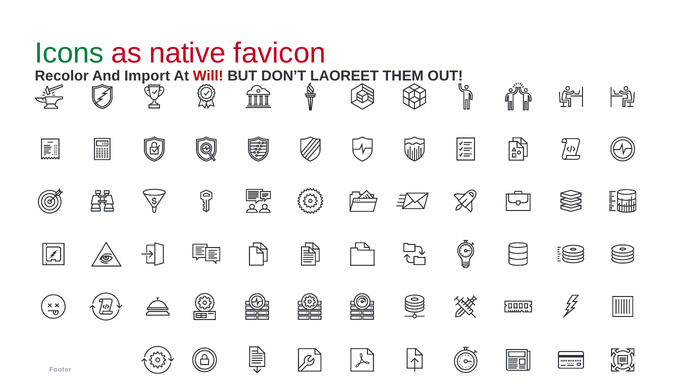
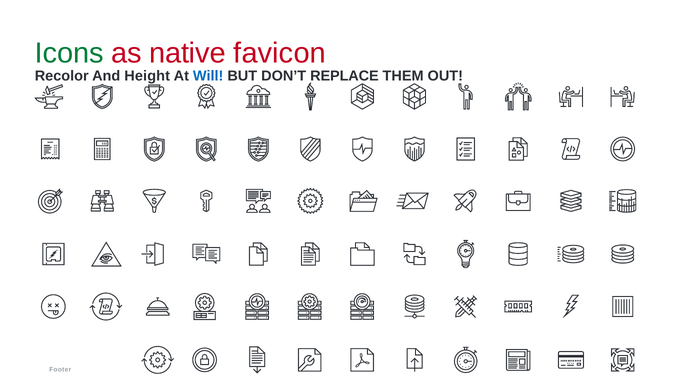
Import: Import -> Height
Will colour: red -> blue
LAOREET: LAOREET -> REPLACE
